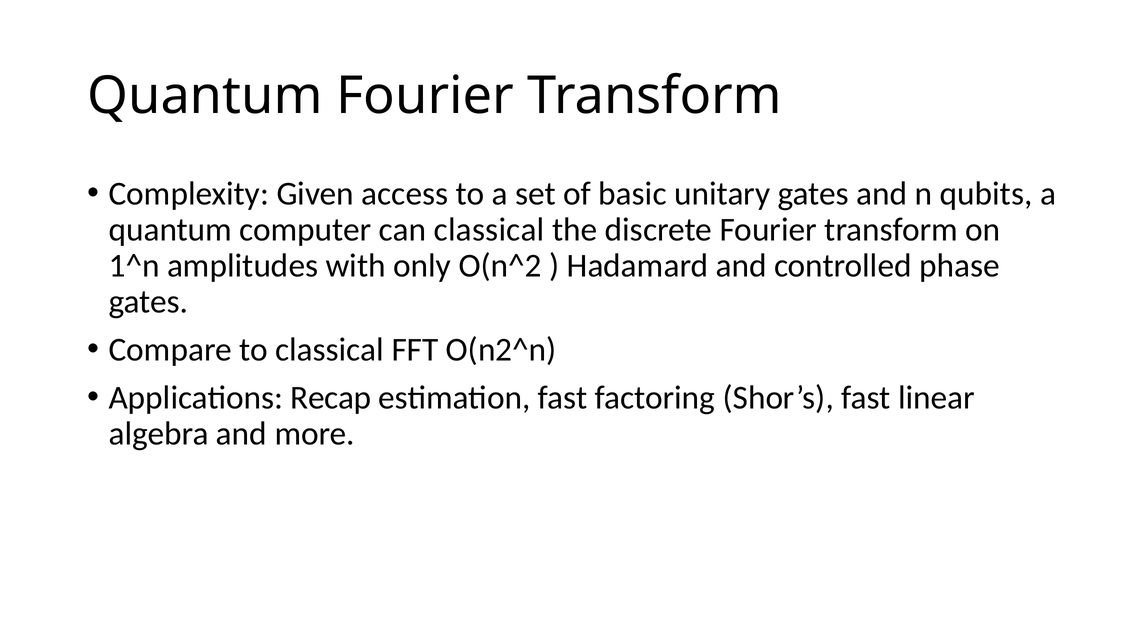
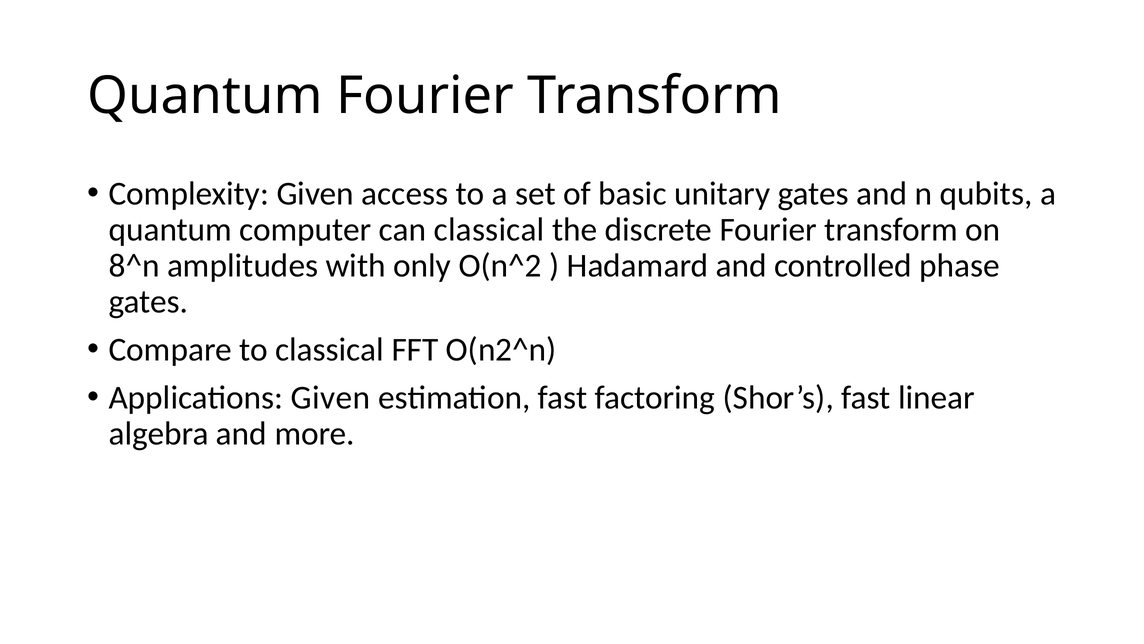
1^n: 1^n -> 8^n
Applications Recap: Recap -> Given
